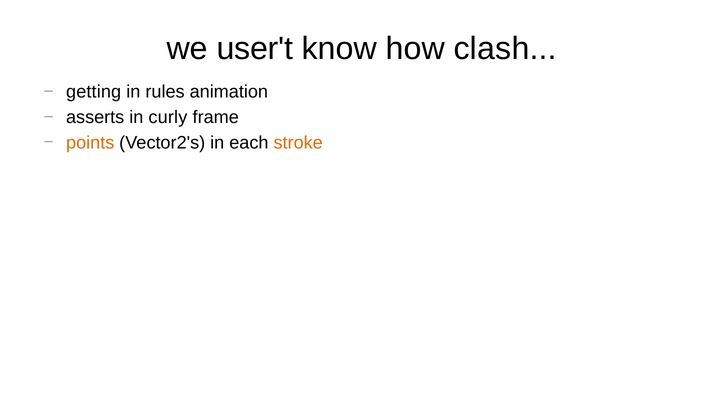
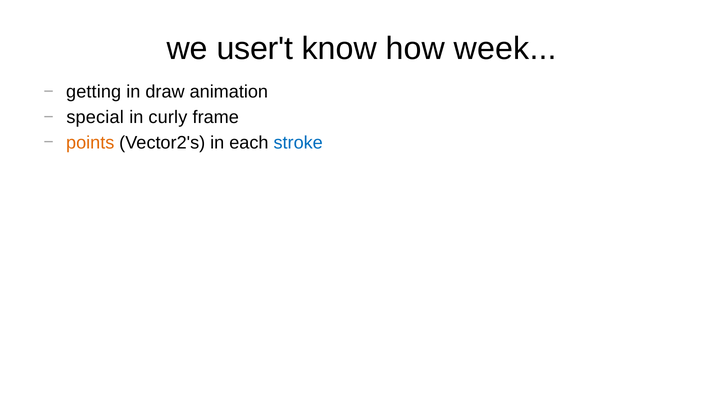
clash: clash -> week
rules: rules -> draw
asserts: asserts -> special
stroke colour: orange -> blue
